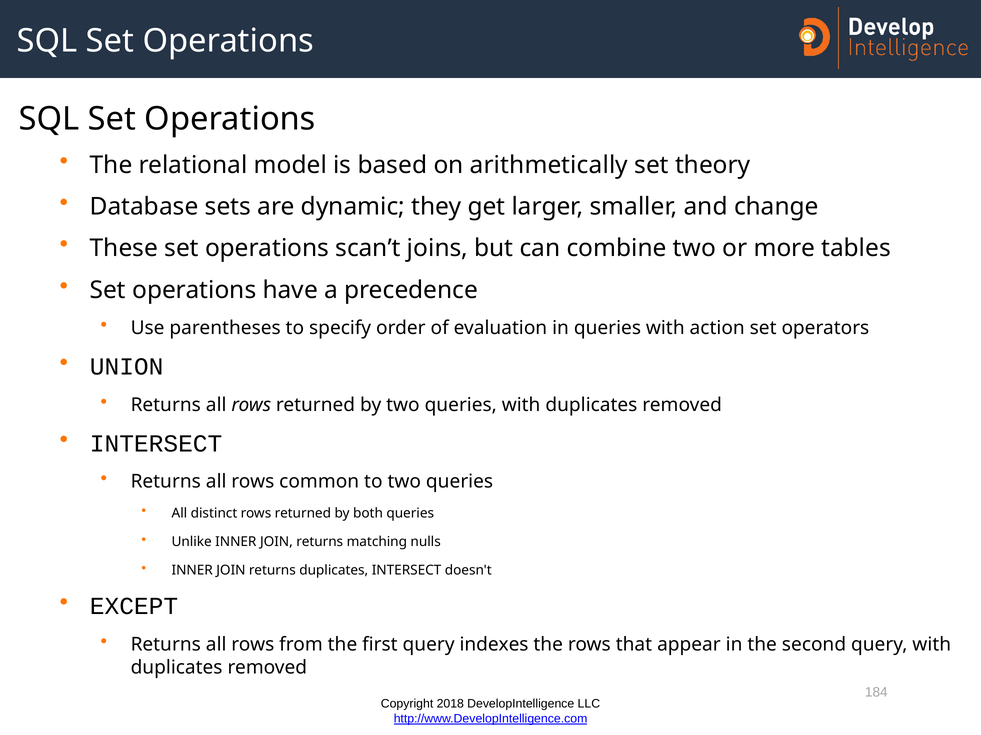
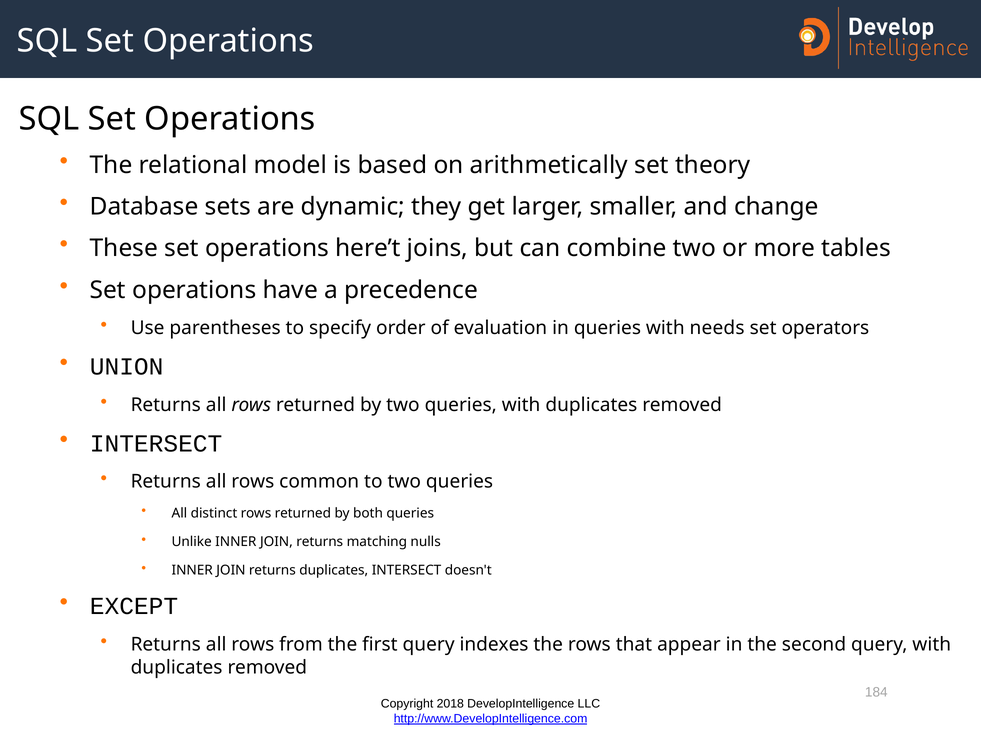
scan’t: scan’t -> here’t
action: action -> needs
